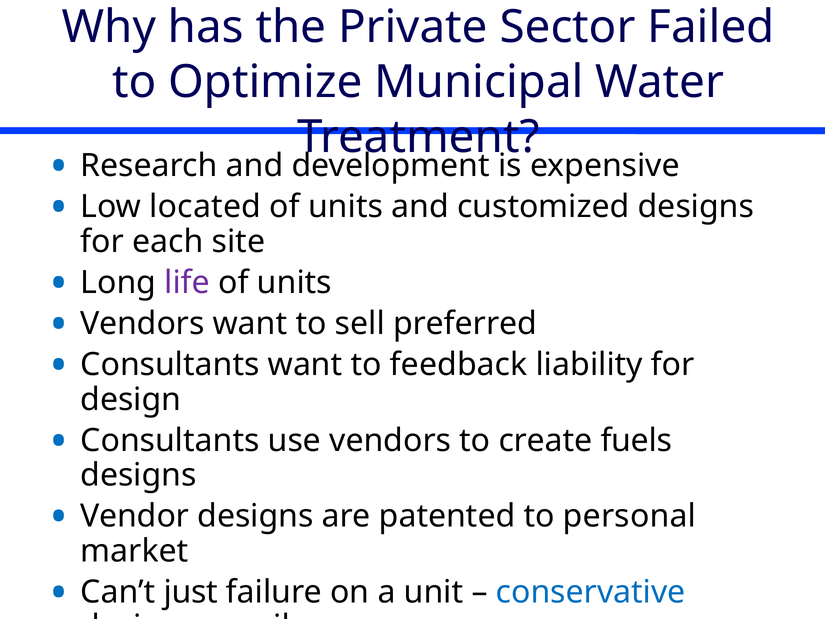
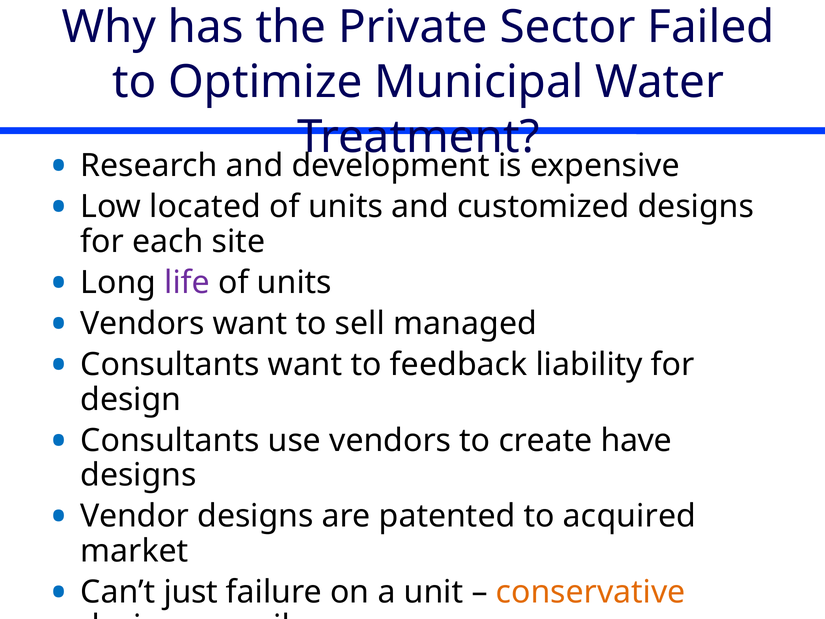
preferred: preferred -> managed
fuels: fuels -> have
personal: personal -> acquired
conservative colour: blue -> orange
